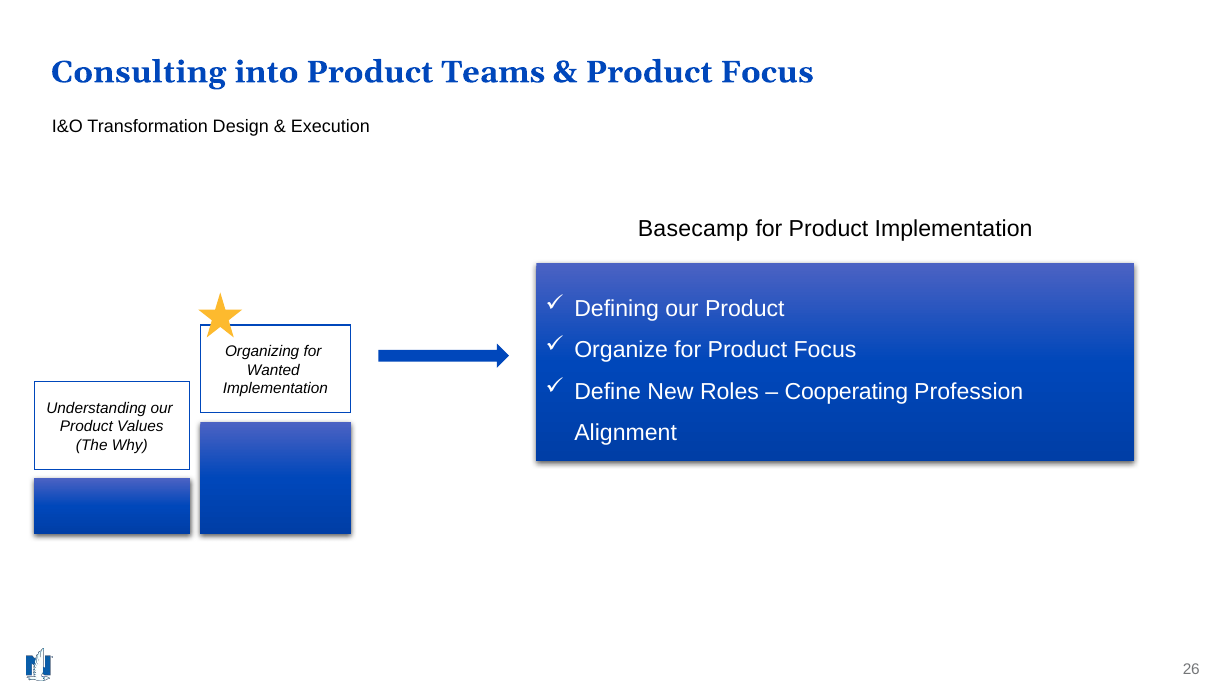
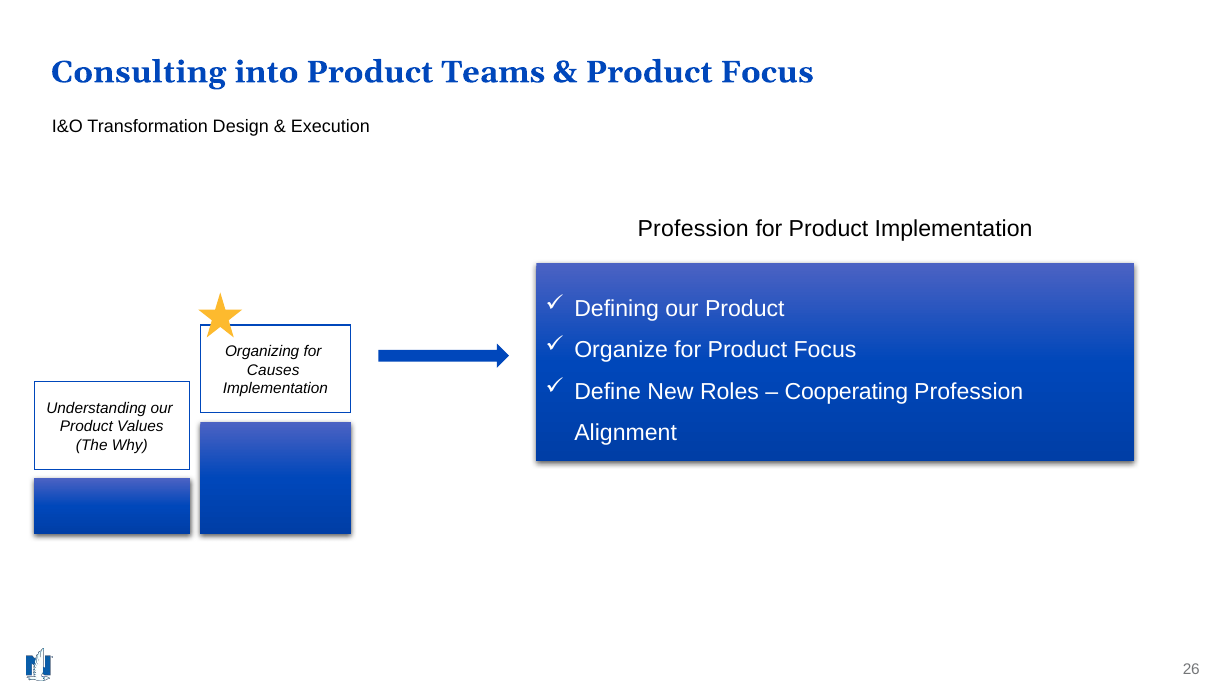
Basecamp at (693, 229): Basecamp -> Profession
Wanted: Wanted -> Causes
